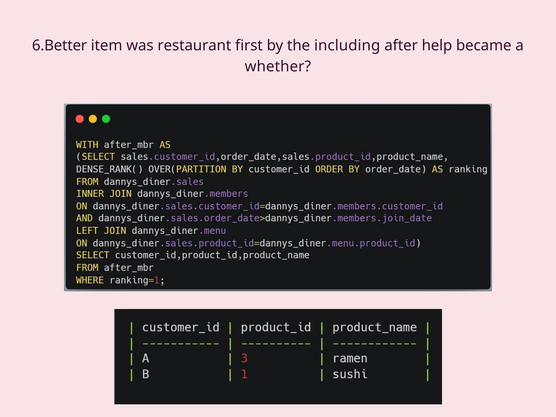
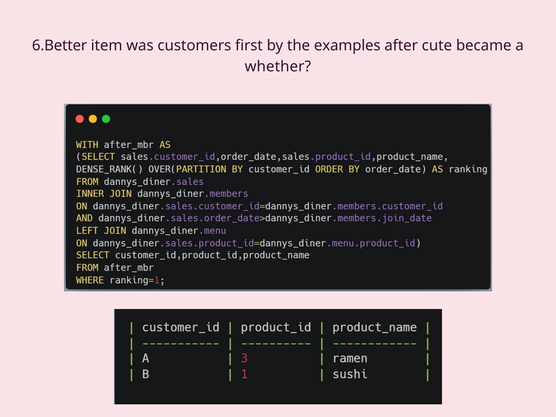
restaurant: restaurant -> customers
including: including -> examples
help: help -> cute
